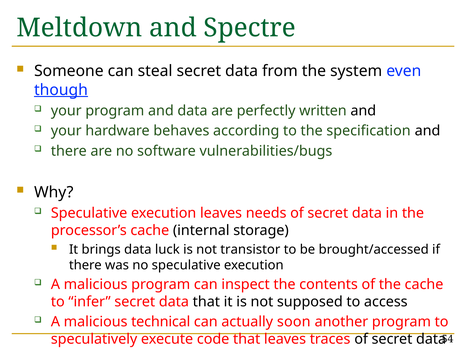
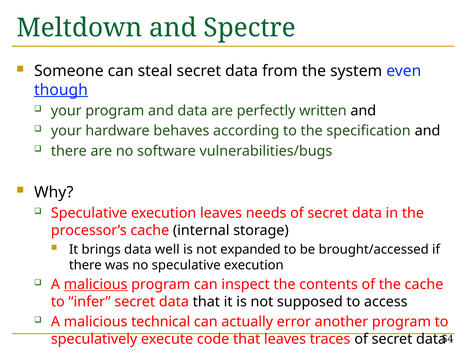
luck: luck -> well
transistor: transistor -> expanded
malicious at (96, 284) underline: none -> present
soon: soon -> error
